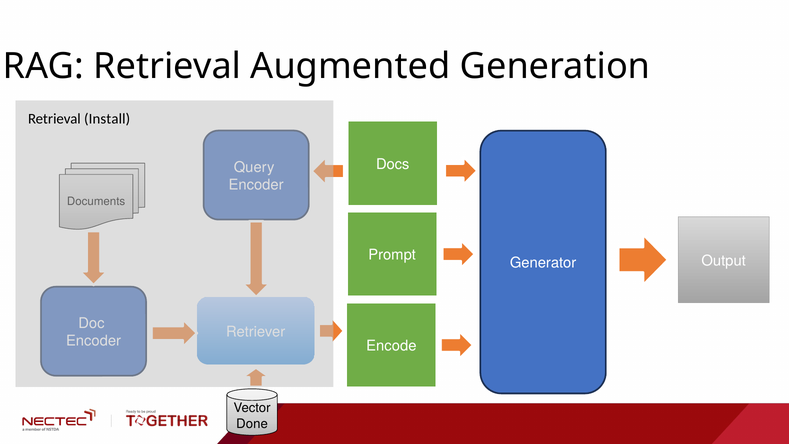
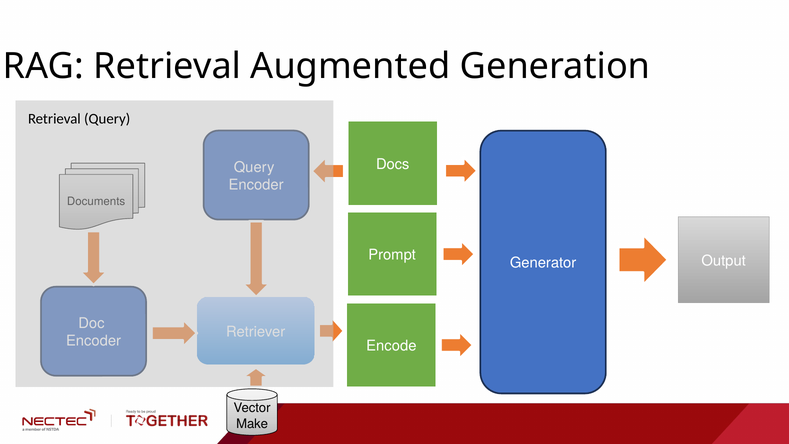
Retrieval Install: Install -> Query
Done: Done -> Make
